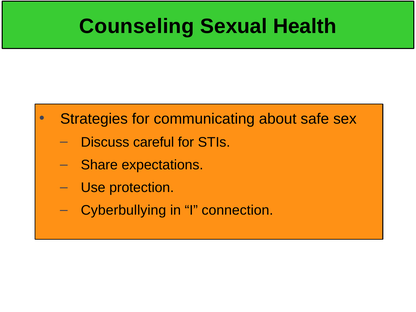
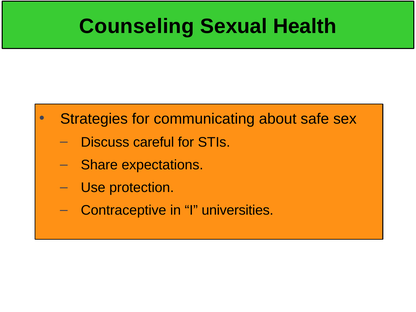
Cyberbullying: Cyberbullying -> Contraceptive
connection: connection -> universities
